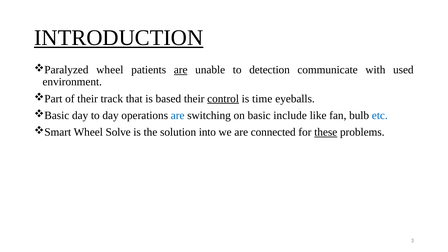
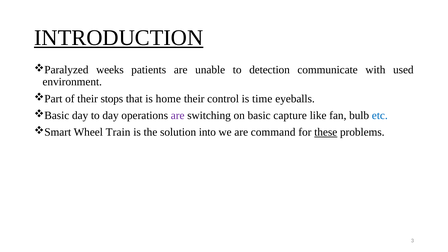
wheel at (110, 70): wheel -> weeks
are at (181, 70) underline: present -> none
track: track -> stops
based: based -> home
control underline: present -> none
are at (178, 115) colour: blue -> purple
include: include -> capture
Solve: Solve -> Train
connected: connected -> command
